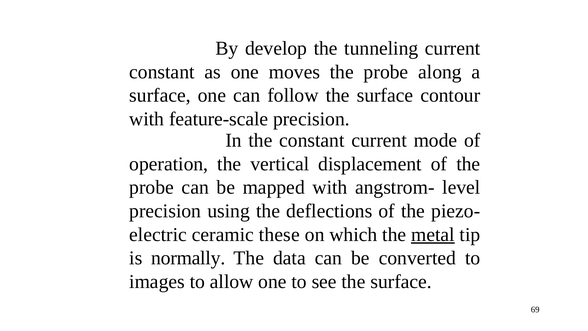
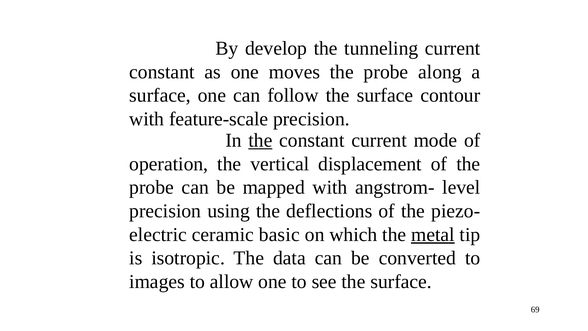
the at (260, 140) underline: none -> present
these: these -> basic
normally: normally -> isotropic
